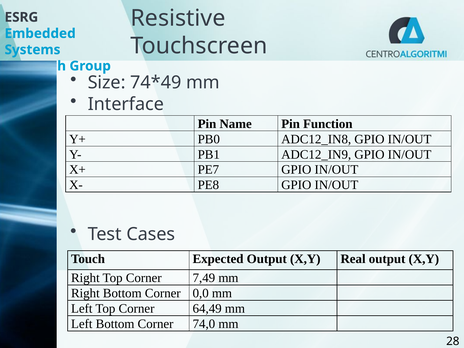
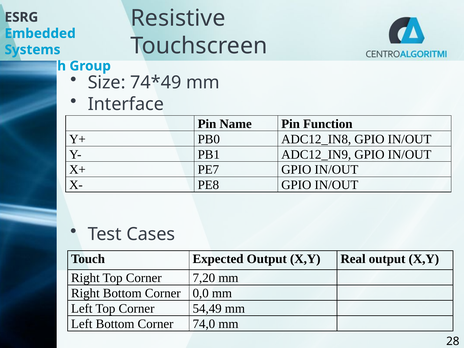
7,49: 7,49 -> 7,20
64,49: 64,49 -> 54,49
